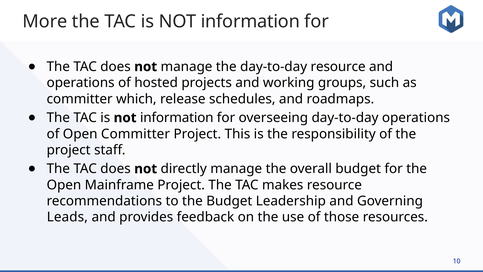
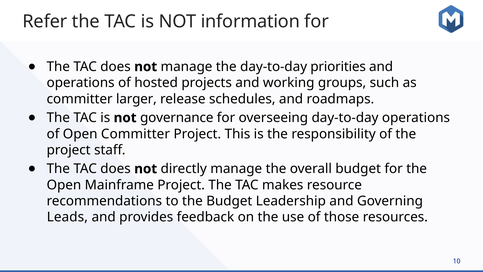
More: More -> Refer
day-to-day resource: resource -> priorities
which: which -> larger
information at (177, 118): information -> governance
